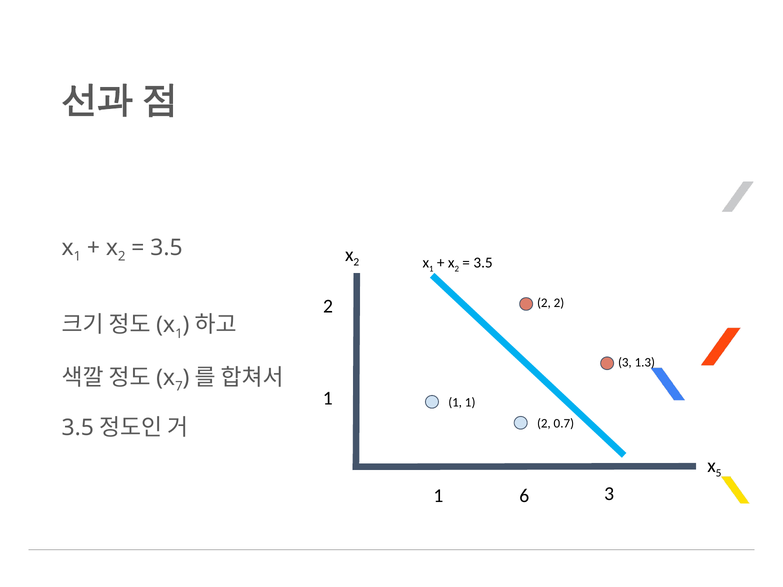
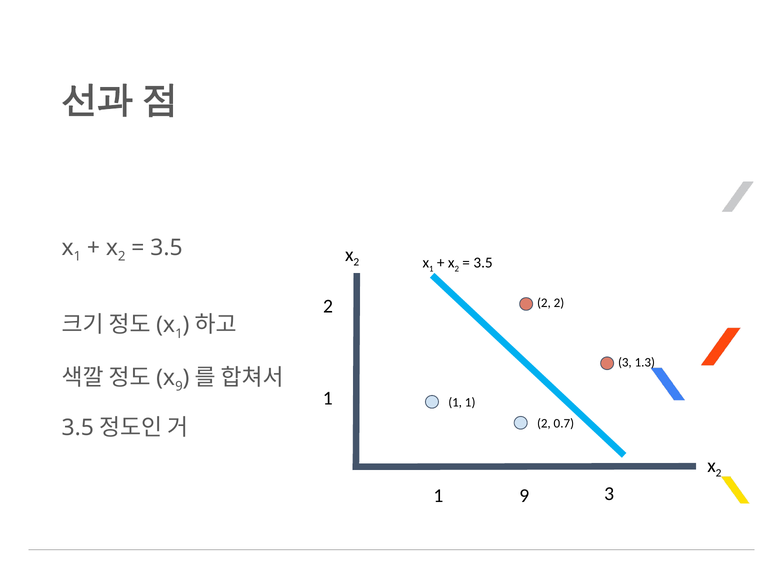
7 at (179, 387): 7 -> 9
5 at (719, 473): 5 -> 2
1 6: 6 -> 9
